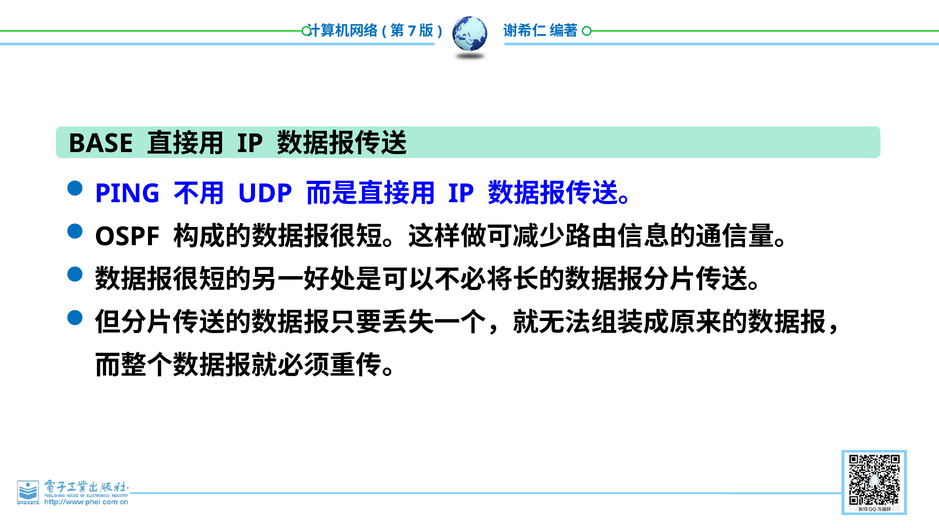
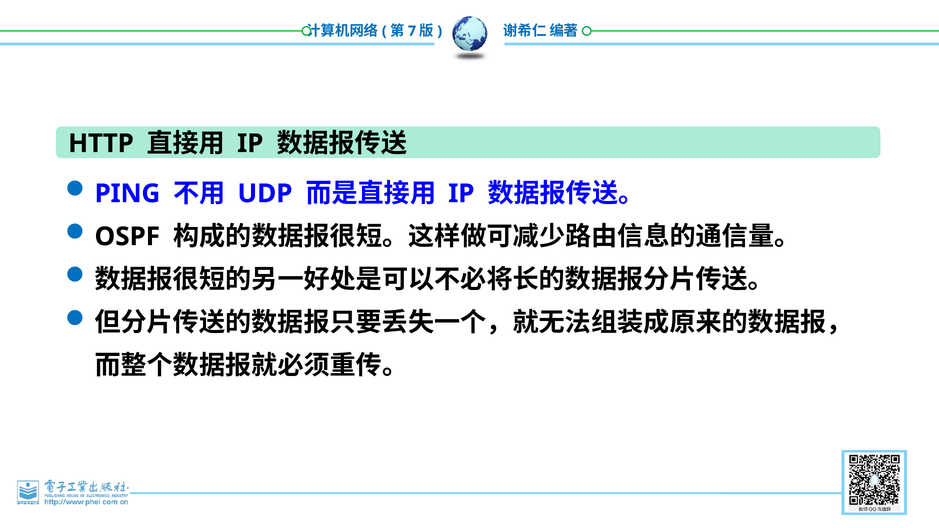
BASE: BASE -> HTTP
